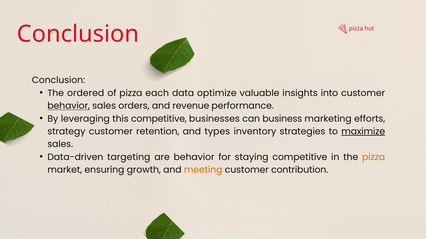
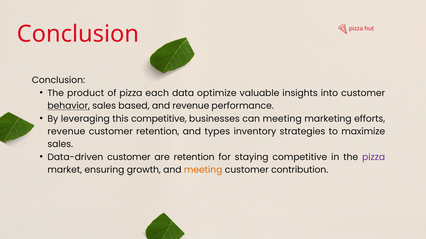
ordered: ordered -> product
orders: orders -> based
can business: business -> meeting
strategy at (66, 132): strategy -> revenue
maximize underline: present -> none
Data-driven targeting: targeting -> customer
are behavior: behavior -> retention
pizza at (374, 158) colour: orange -> purple
